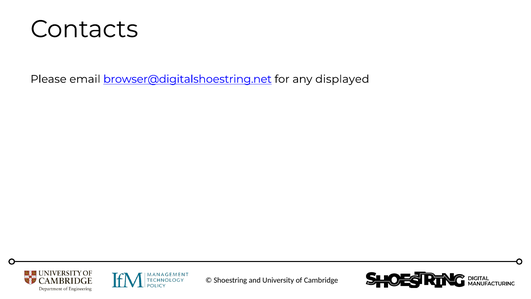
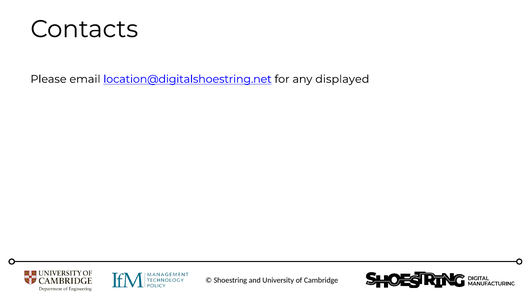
browser@digitalshoestring.net: browser@digitalshoestring.net -> location@digitalshoestring.net
